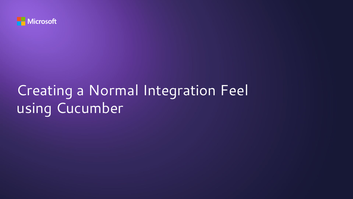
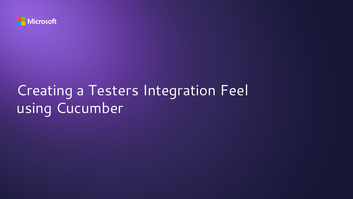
Normal: Normal -> Testers
